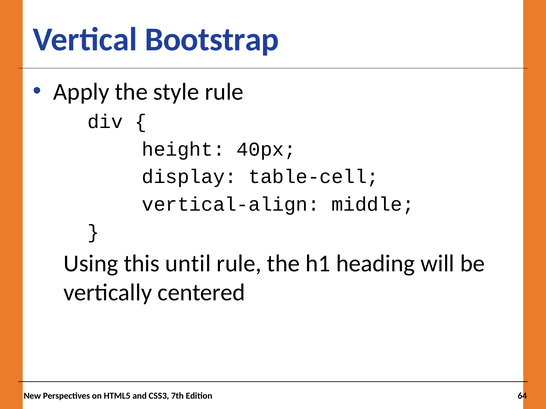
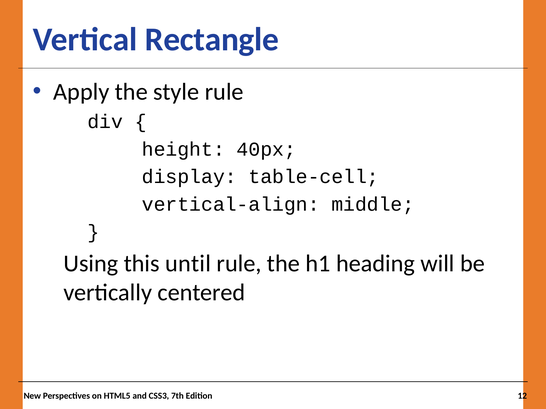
Bootstrap: Bootstrap -> Rectangle
64: 64 -> 12
